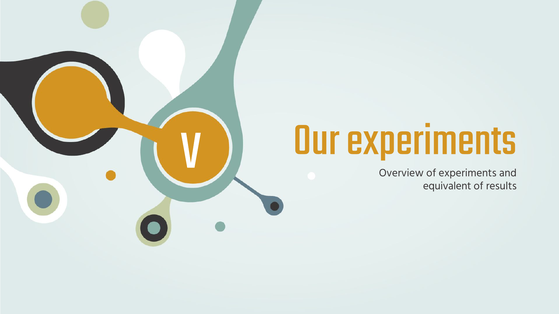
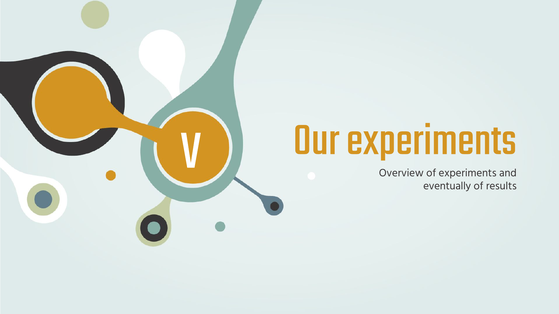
equivalent: equivalent -> eventually
